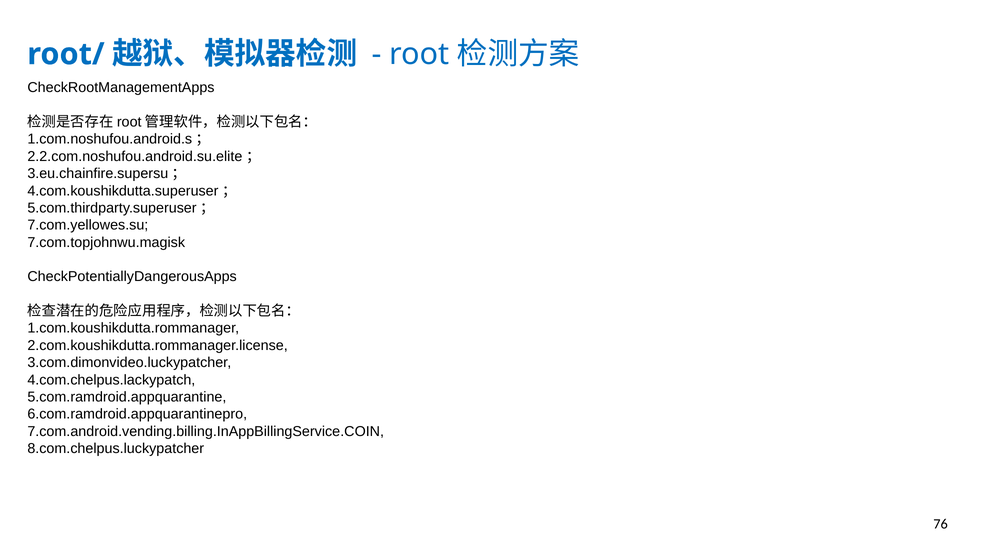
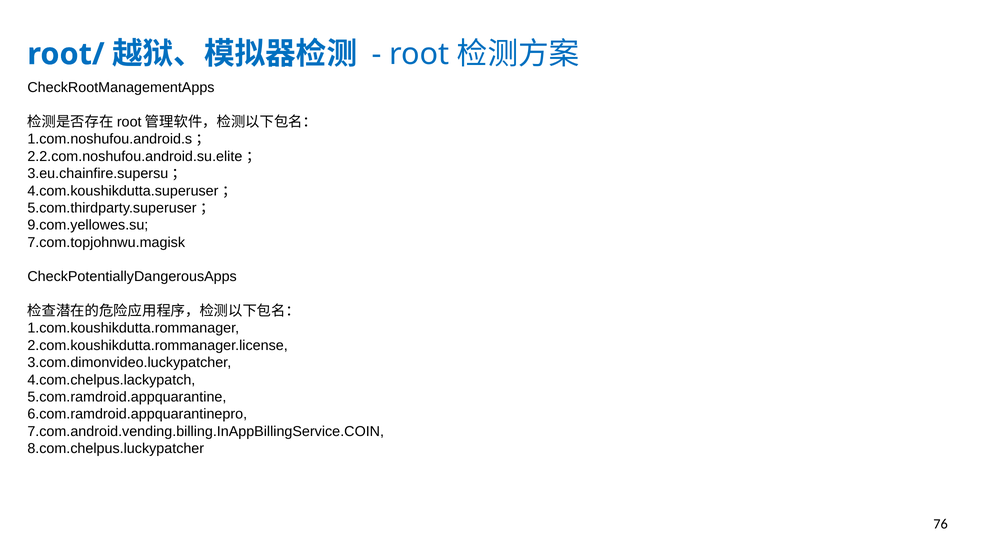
7.com.yellowes.su: 7.com.yellowes.su -> 9.com.yellowes.su
